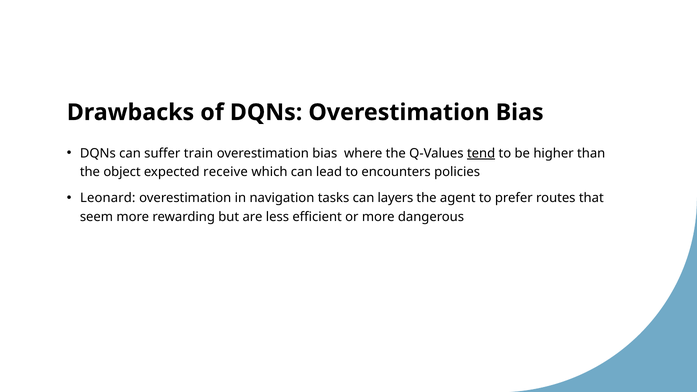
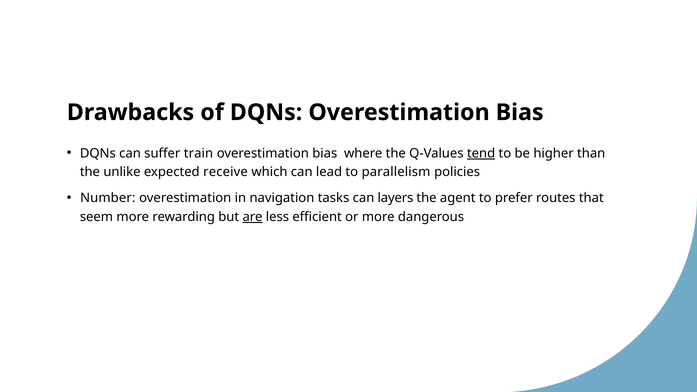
object: object -> unlike
encounters: encounters -> parallelism
Leonard: Leonard -> Number
are underline: none -> present
